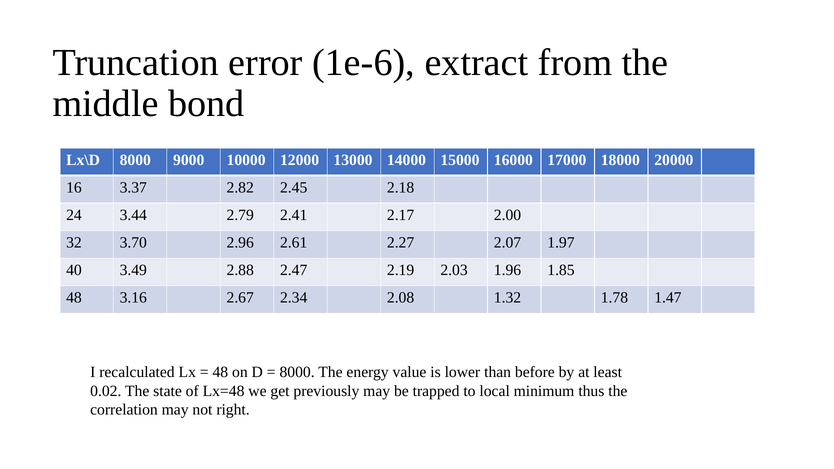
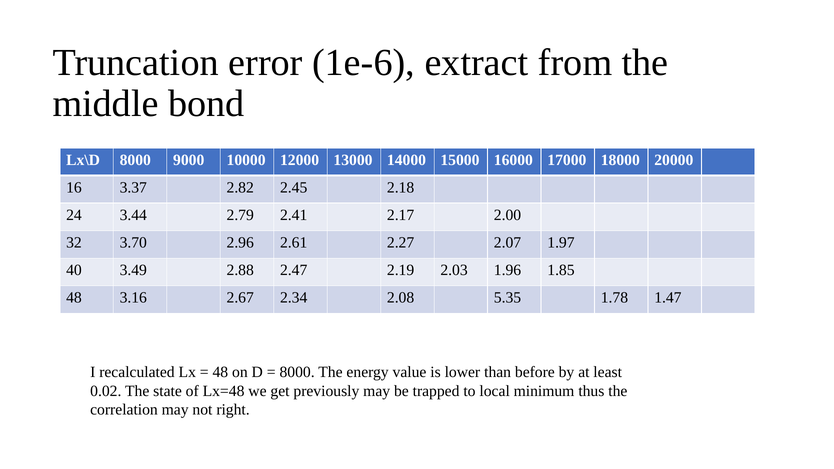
1.32: 1.32 -> 5.35
